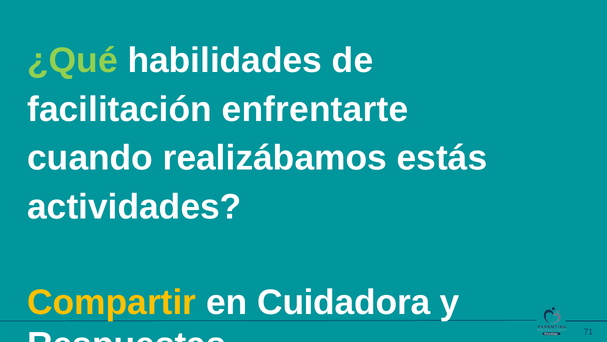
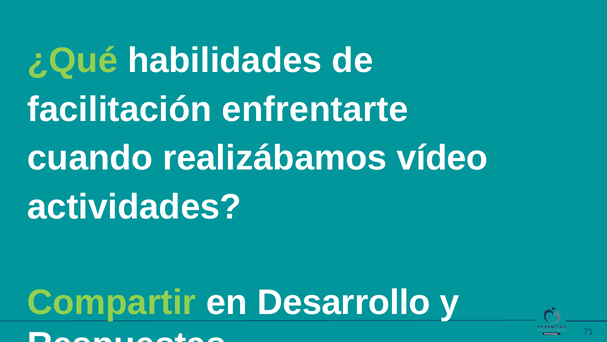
estás: estás -> vídeo
Compartir colour: yellow -> light green
Cuidadora: Cuidadora -> Desarrollo
